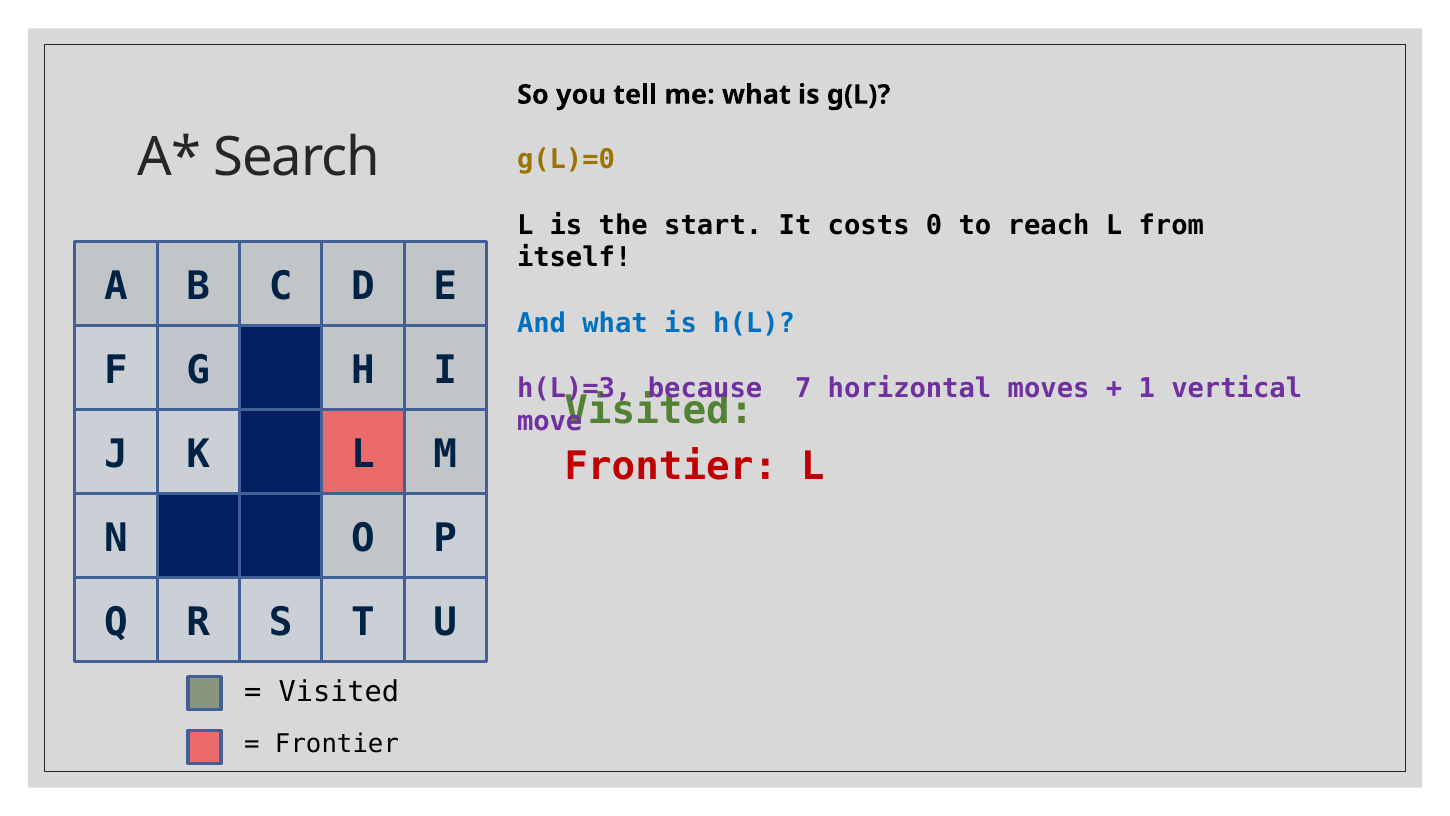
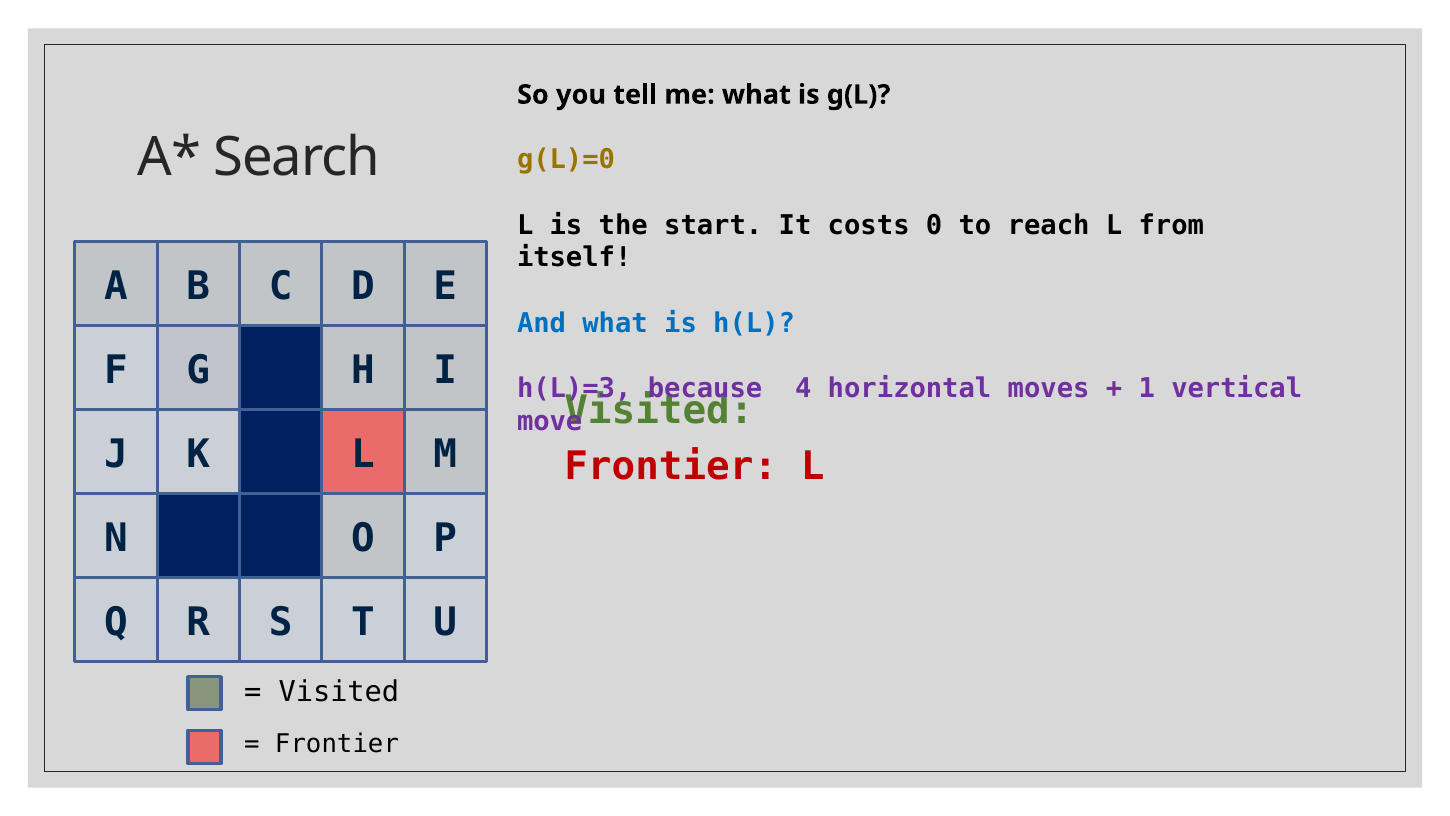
7: 7 -> 4
